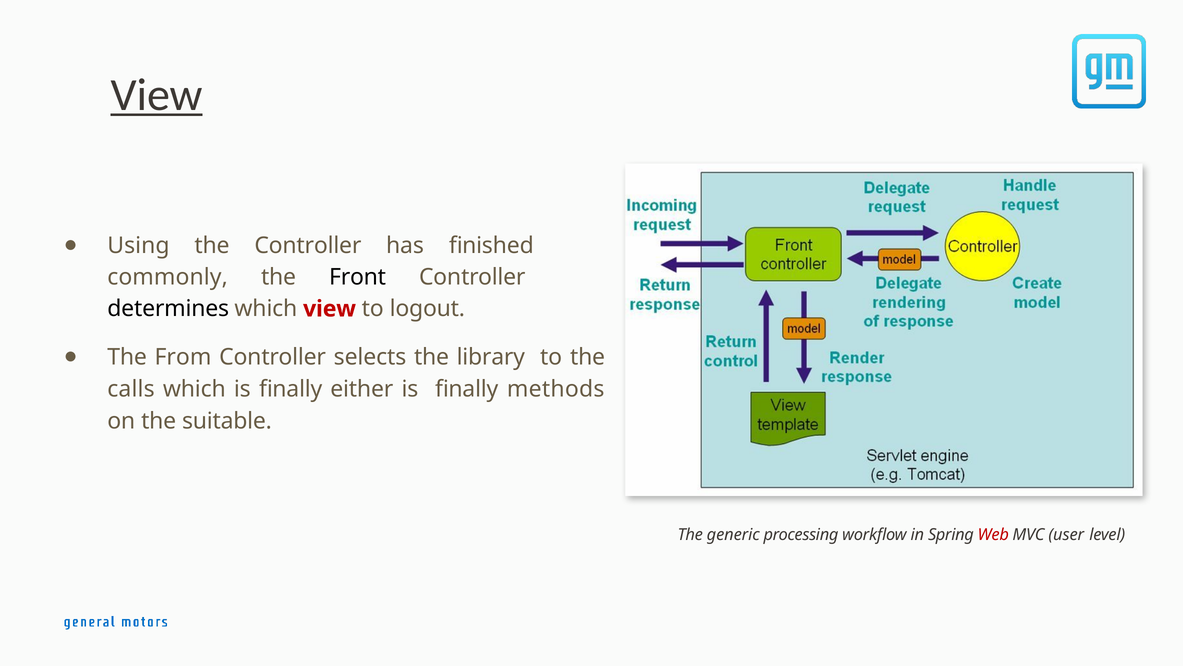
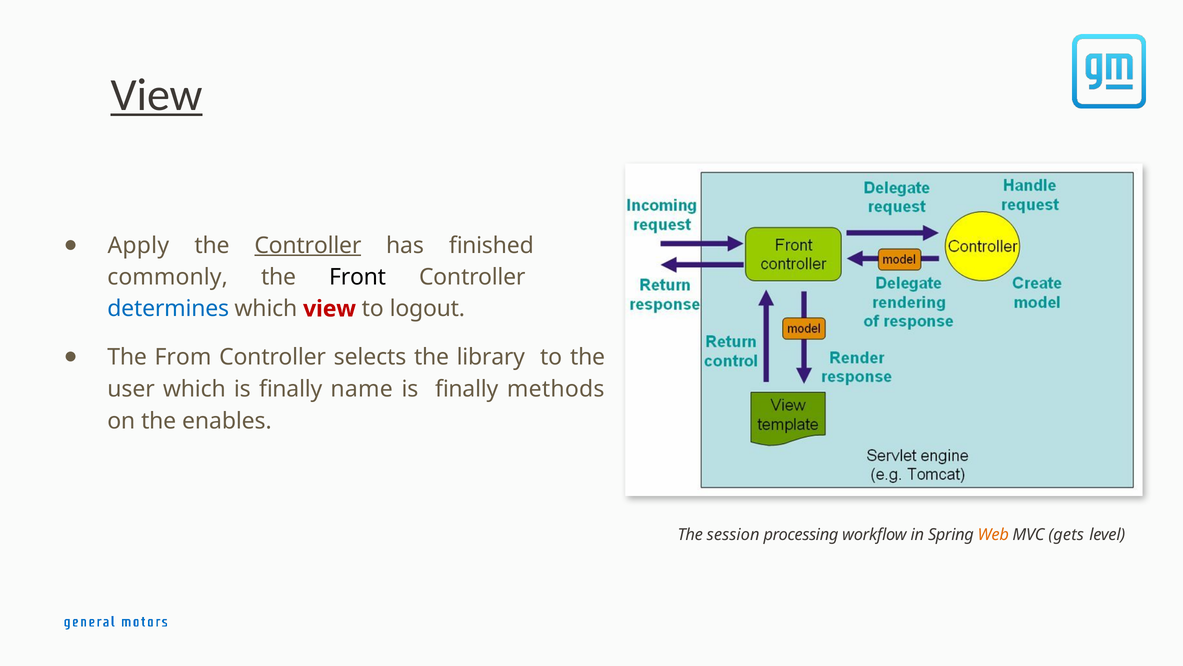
Using: Using -> Apply
Controller at (308, 245) underline: none -> present
determines colour: black -> blue
calls: calls -> user
either: either -> name
suitable: suitable -> enables
generic: generic -> session
Web colour: red -> orange
user: user -> gets
